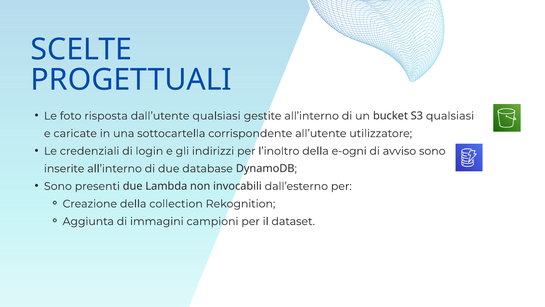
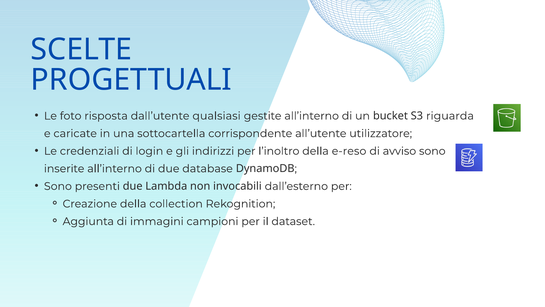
S3 qualsiasi: qualsiasi -> riguarda
e-ogni: e-ogni -> e-reso
